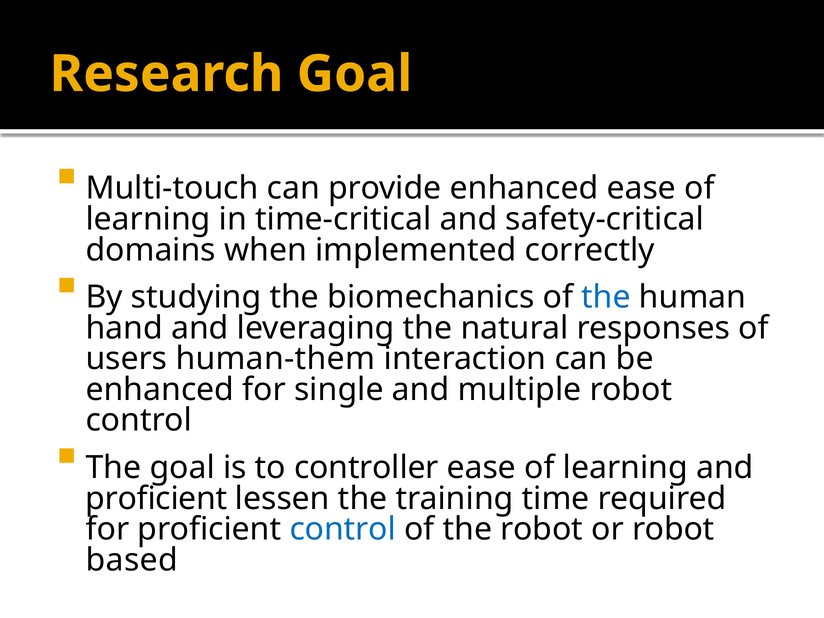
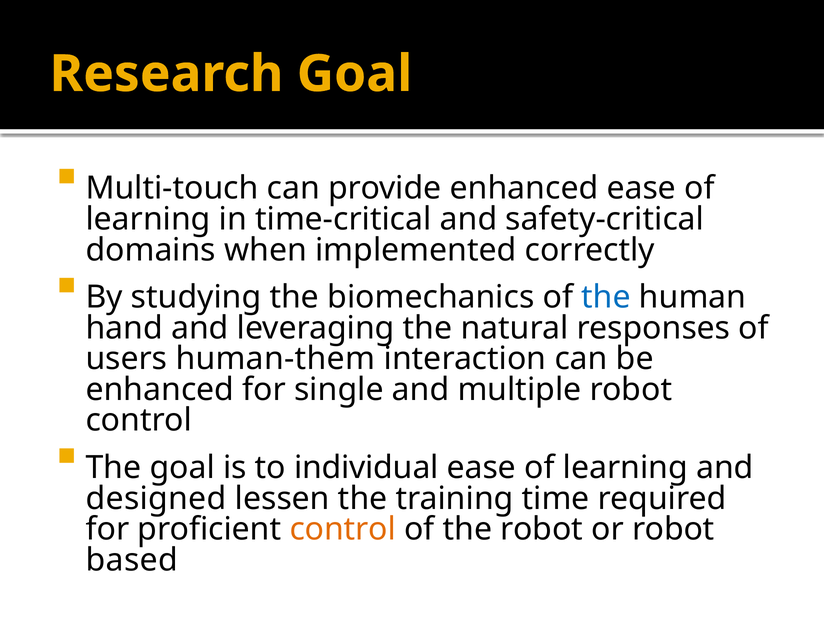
controller: controller -> individual
proficient at (156, 498): proficient -> designed
control at (343, 529) colour: blue -> orange
